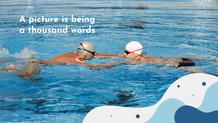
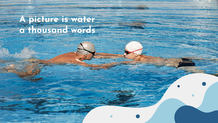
being: being -> water
